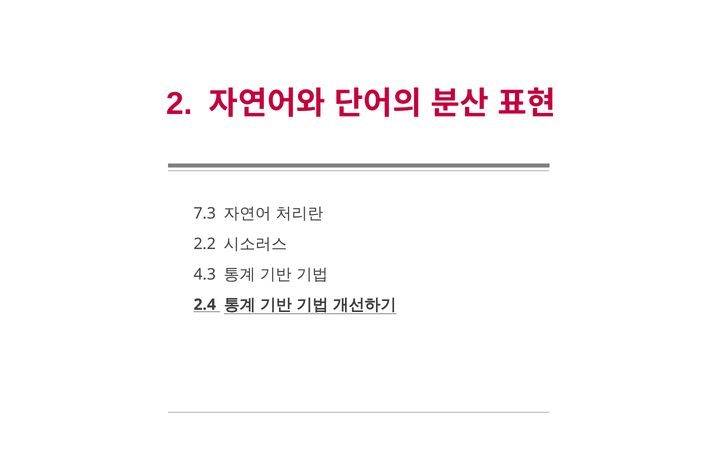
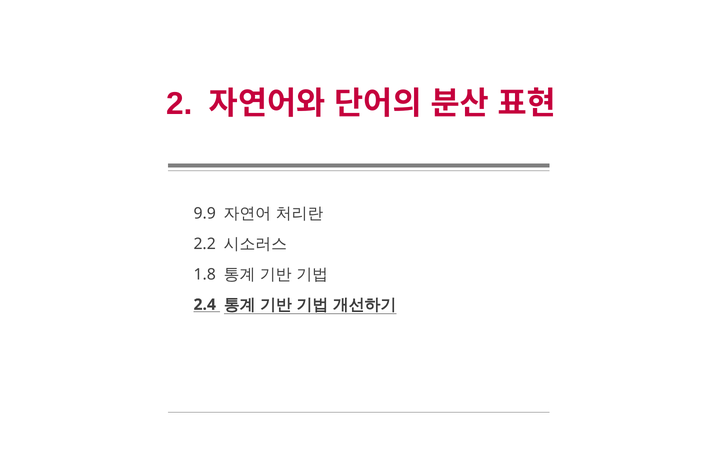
7.3: 7.3 -> 9.9
4.3: 4.3 -> 1.8
